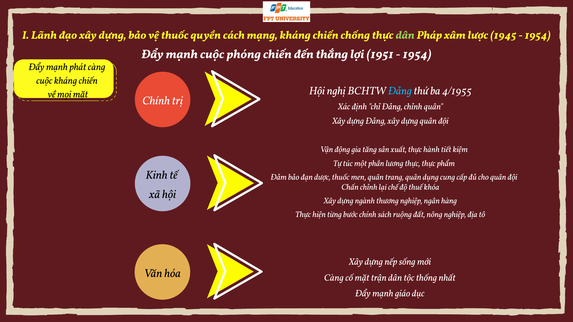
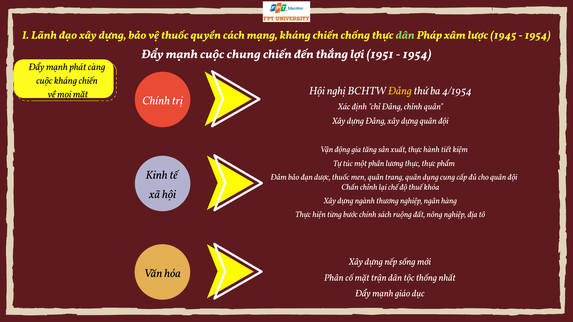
phóng: phóng -> chung
Đảng at (400, 91) colour: light blue -> yellow
4/1955: 4/1955 -> 4/1954
Càng at (334, 278): Càng -> Phân
